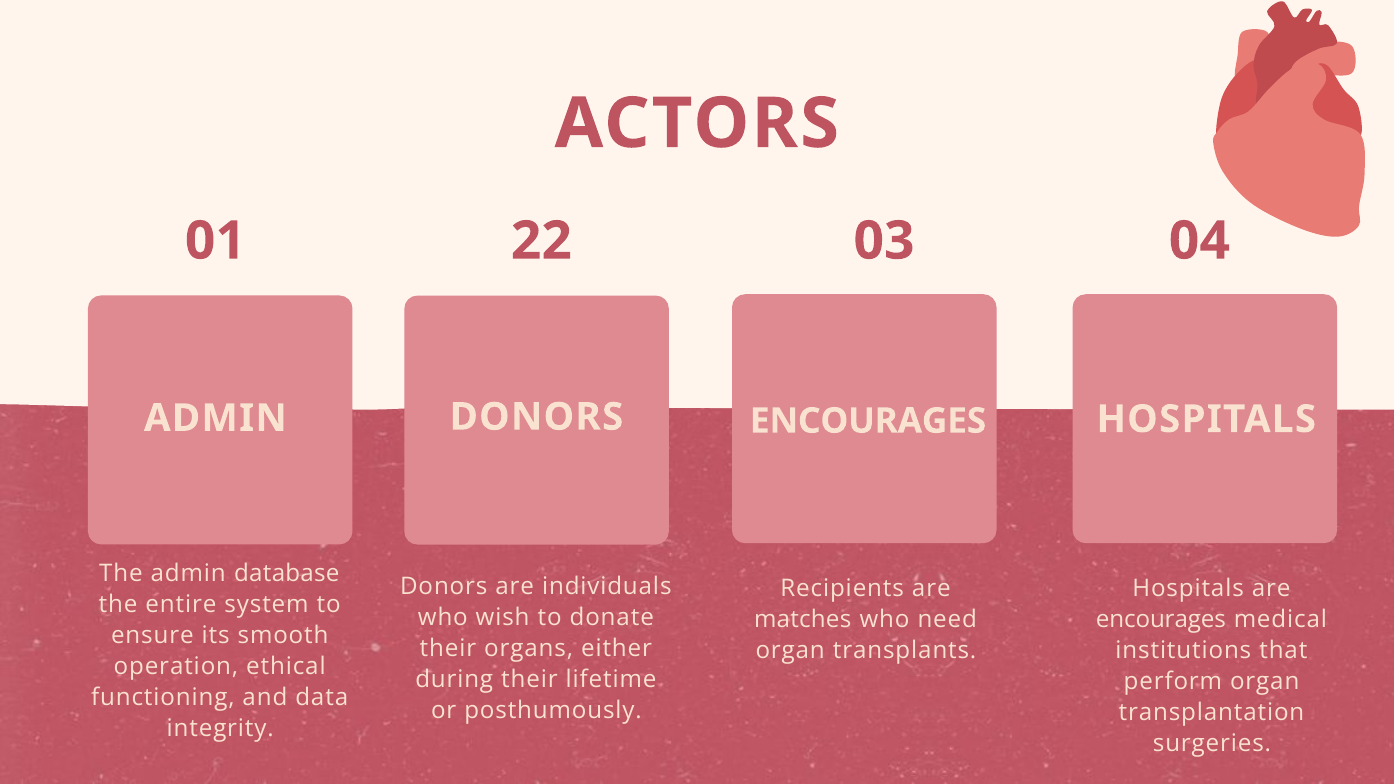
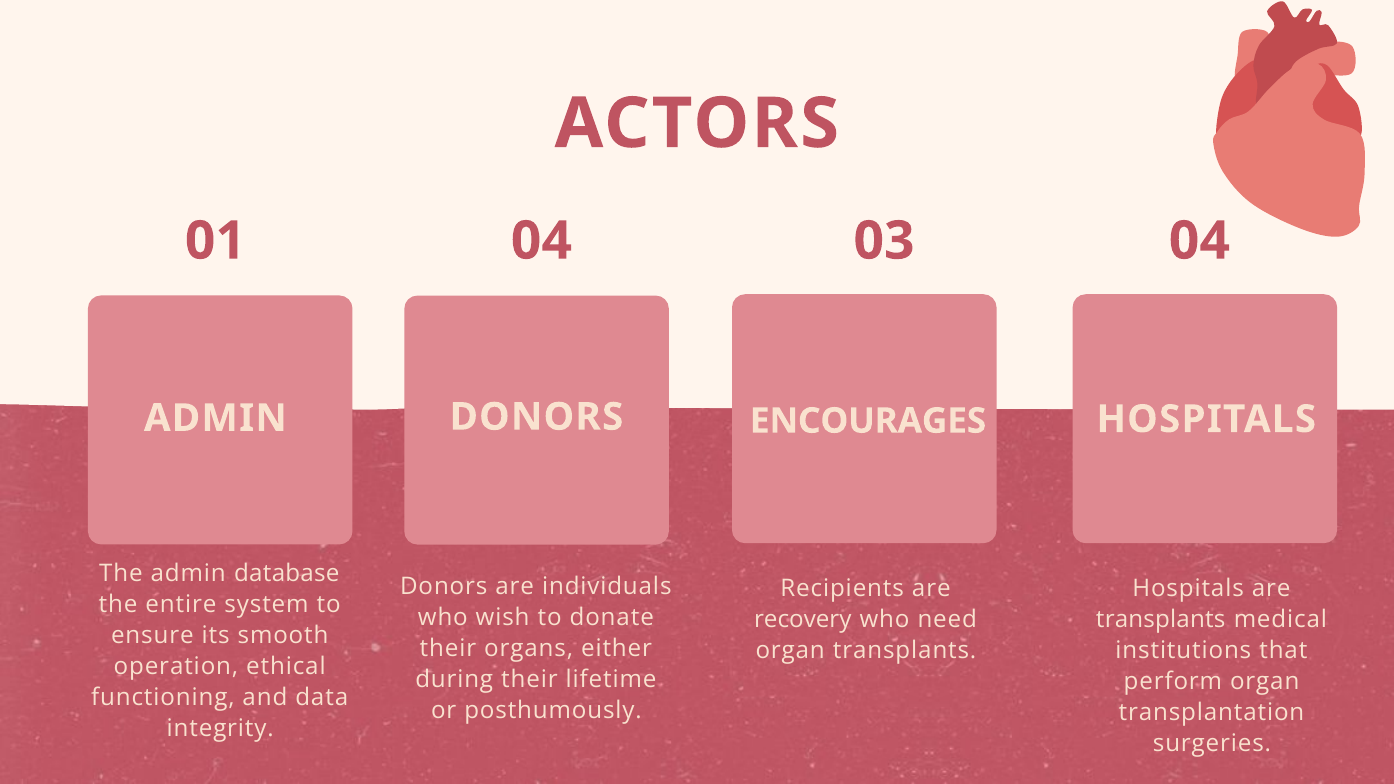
01 22: 22 -> 04
matches: matches -> recovery
encourages at (1161, 620): encourages -> transplants
